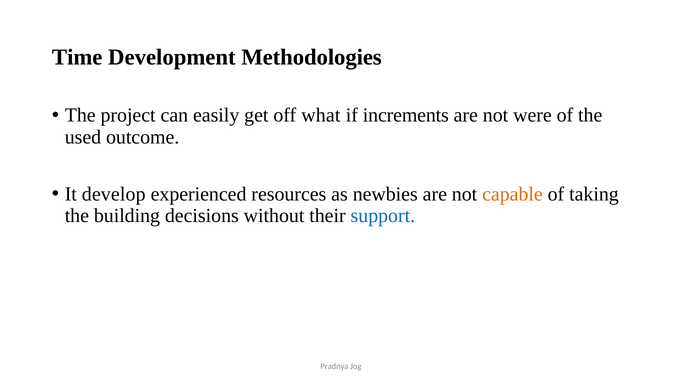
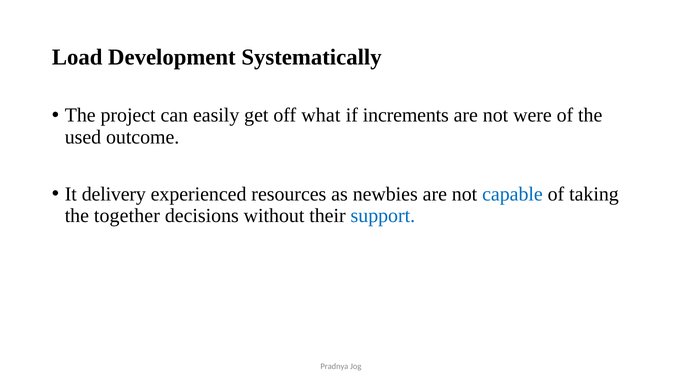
Time: Time -> Load
Methodologies: Methodologies -> Systematically
develop: develop -> delivery
capable colour: orange -> blue
building: building -> together
